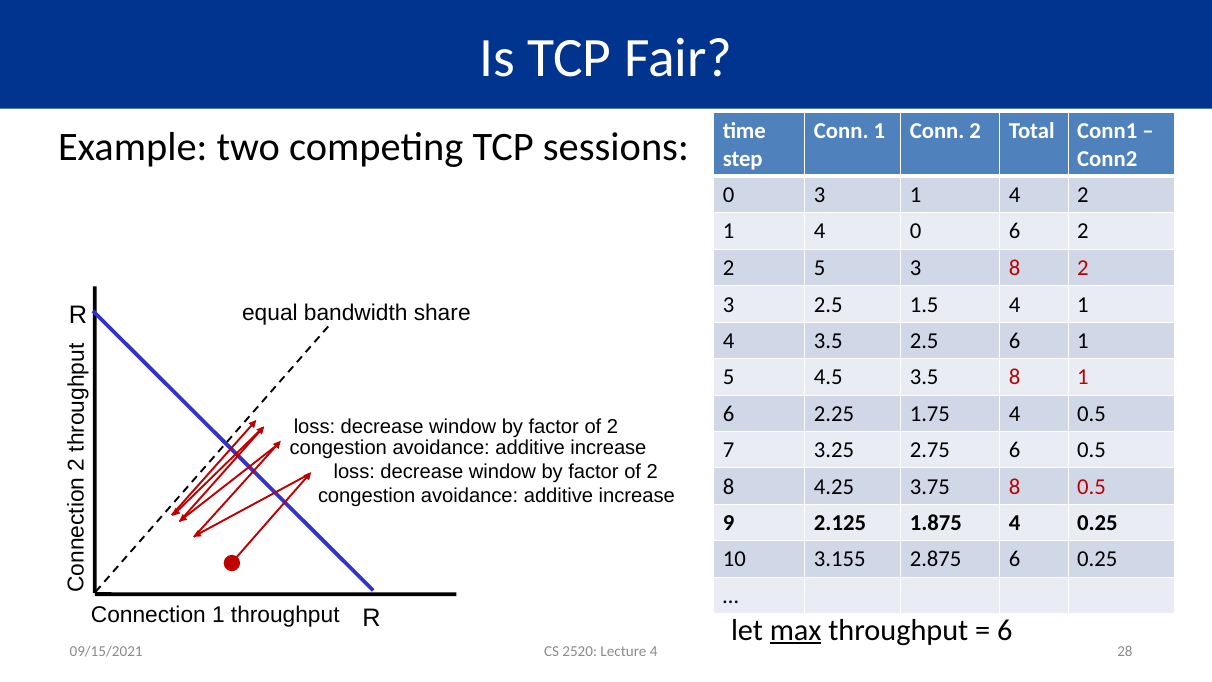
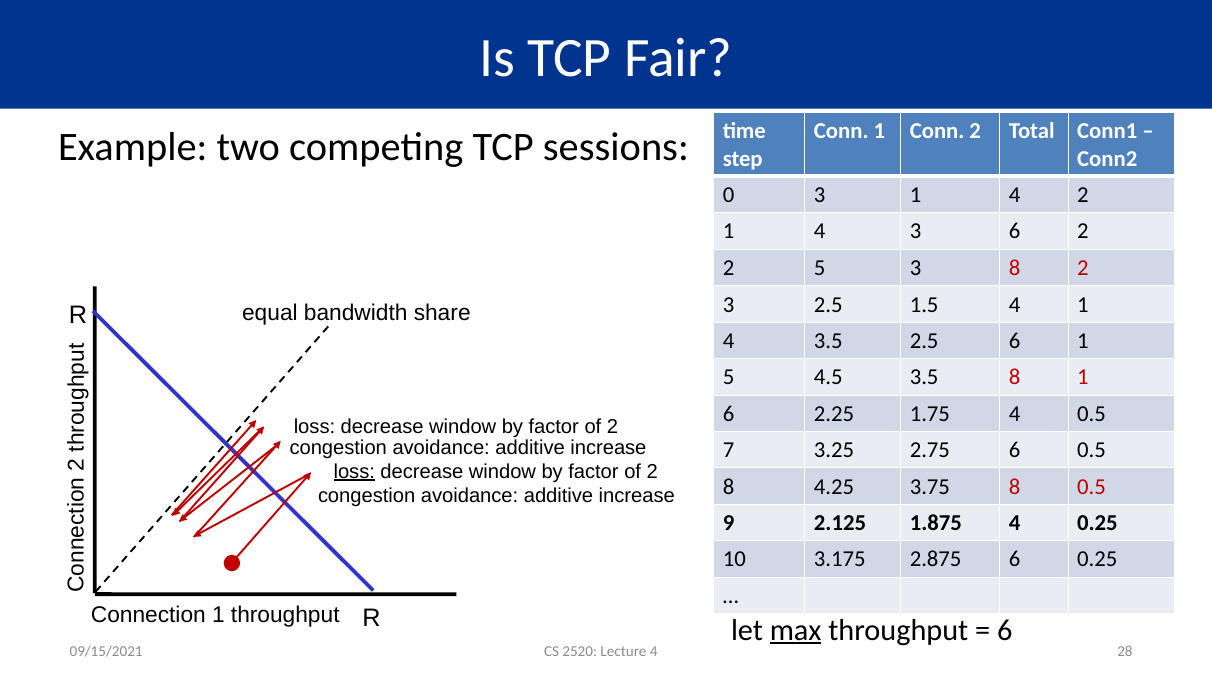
4 0: 0 -> 3
loss at (354, 471) underline: none -> present
3.155: 3.155 -> 3.175
